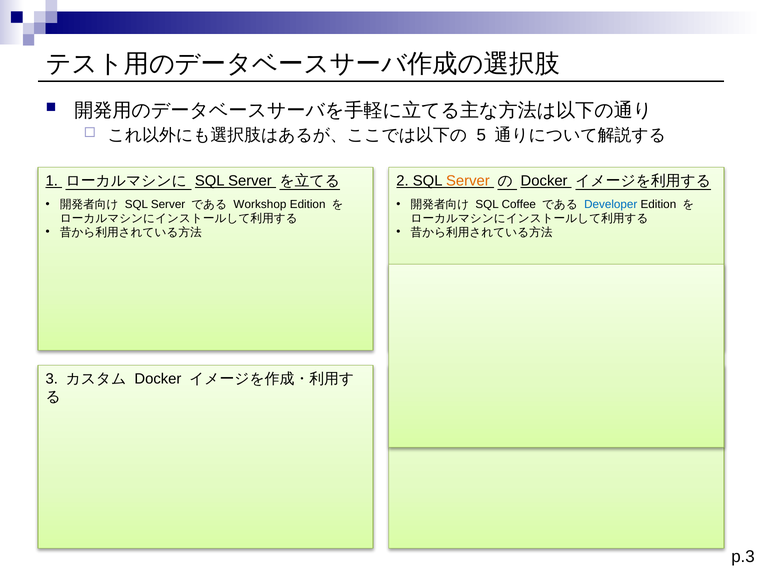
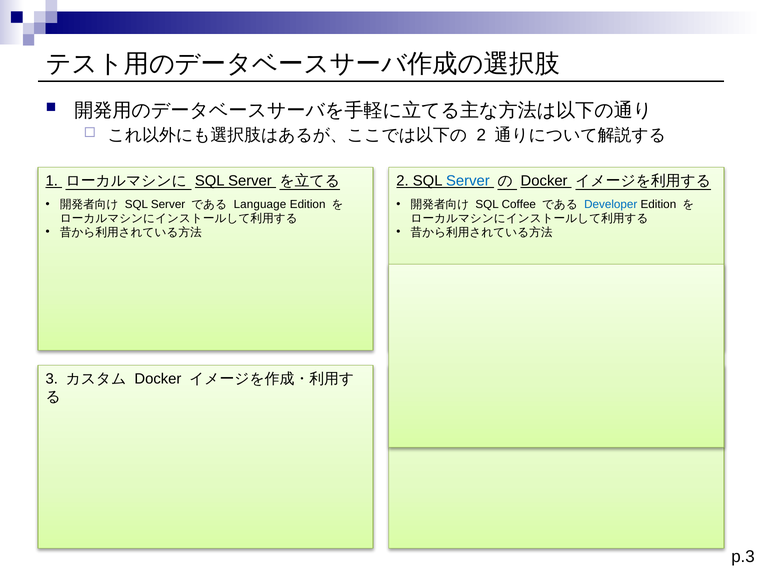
5 at (481, 135): 5 -> 2
Server at (468, 181) colour: orange -> blue
Workshop: Workshop -> Language
